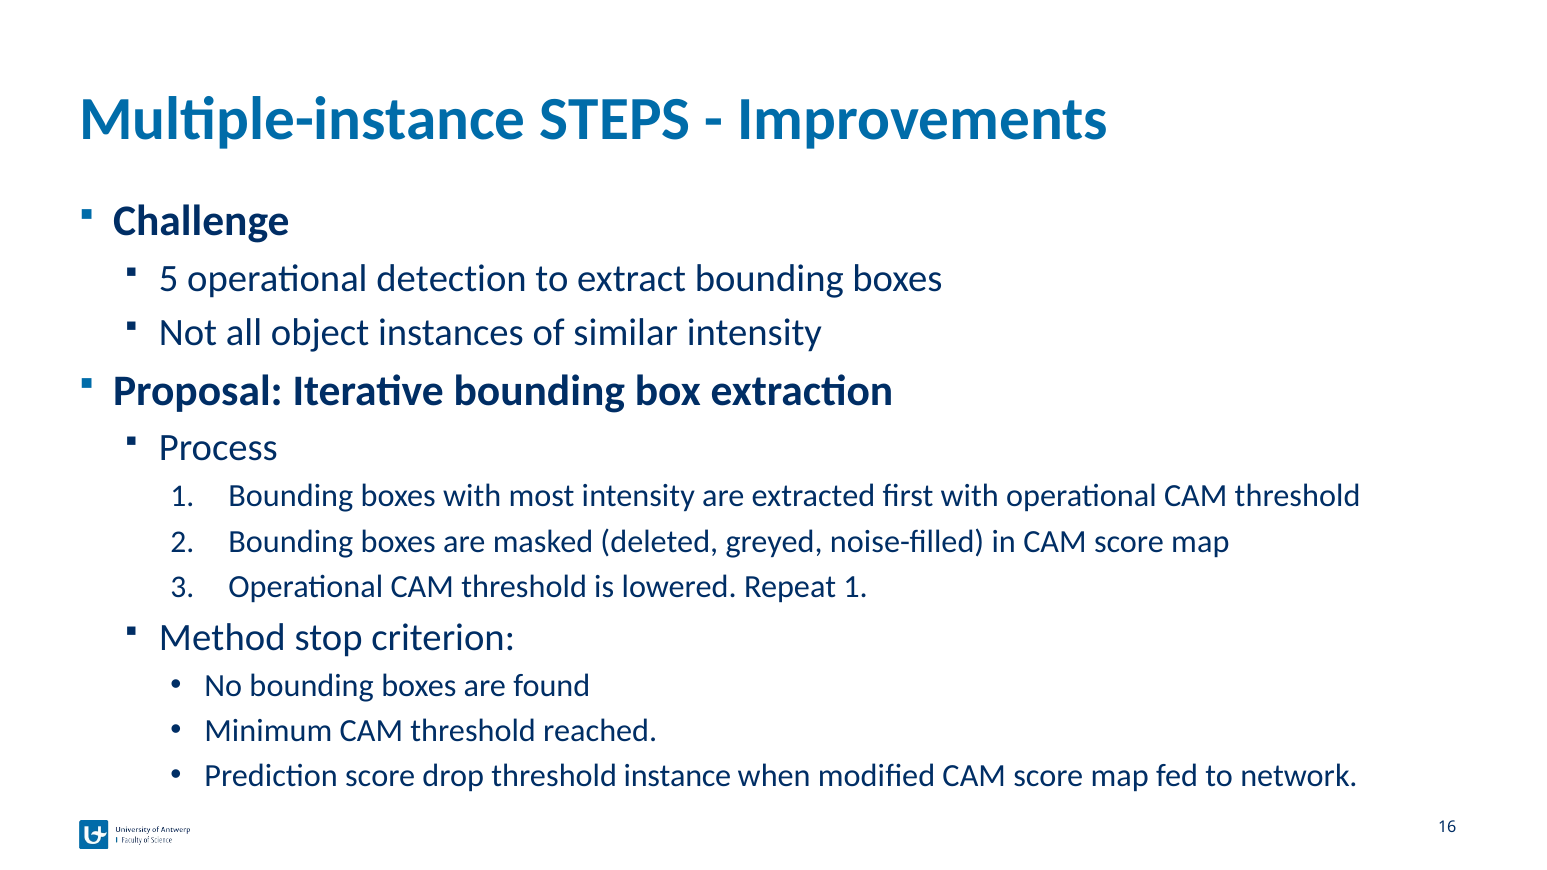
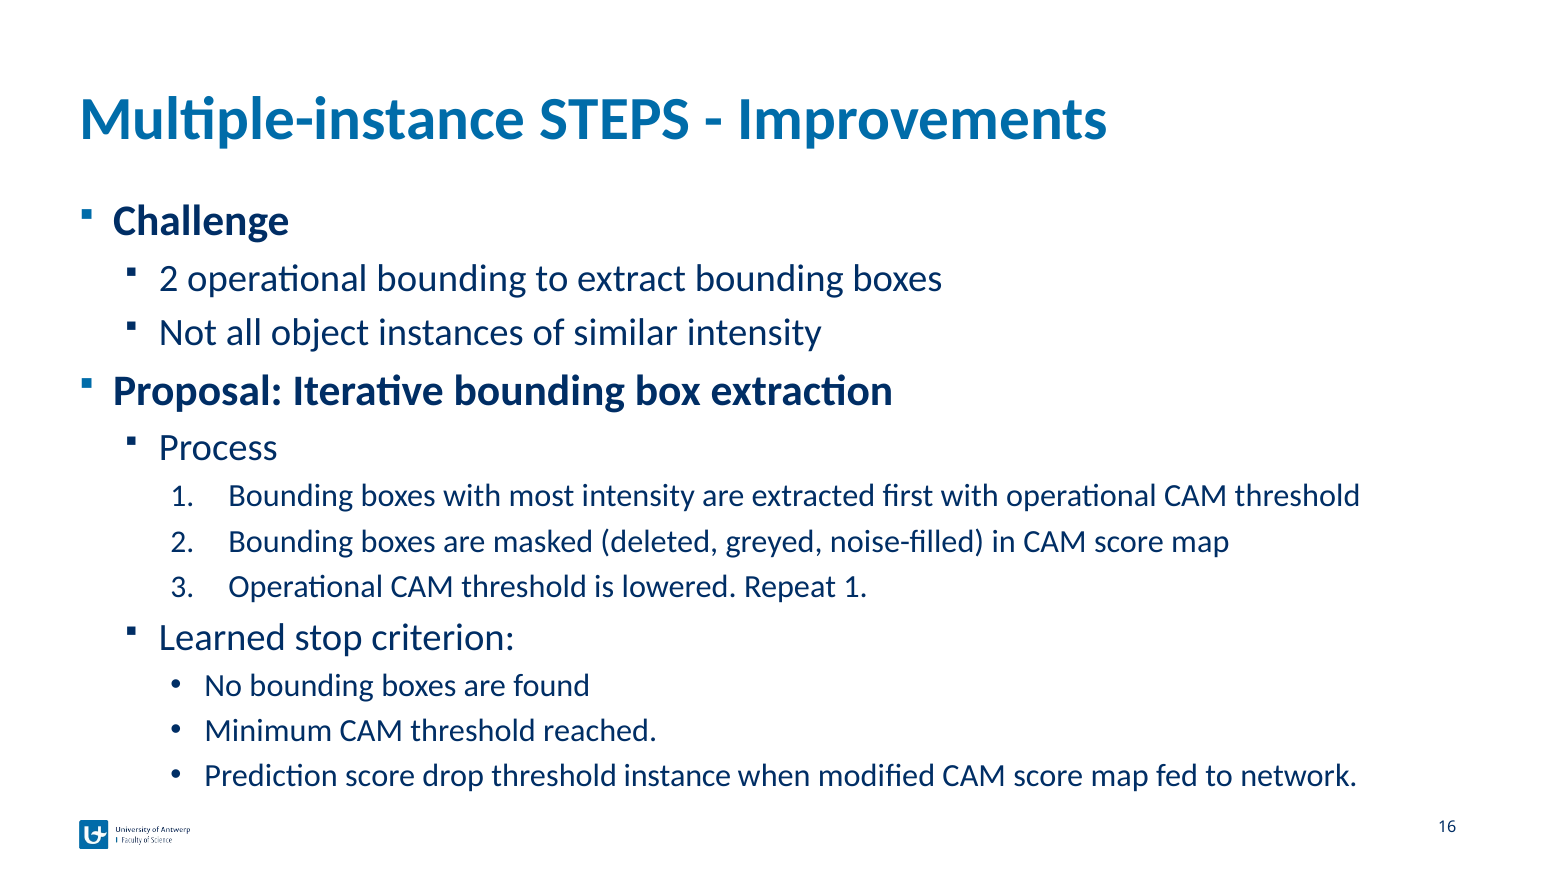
5 at (169, 278): 5 -> 2
operational detection: detection -> bounding
Method: Method -> Learned
